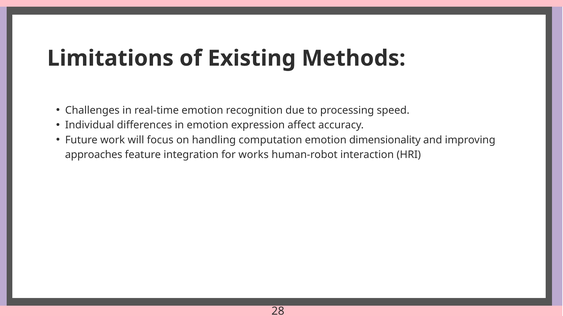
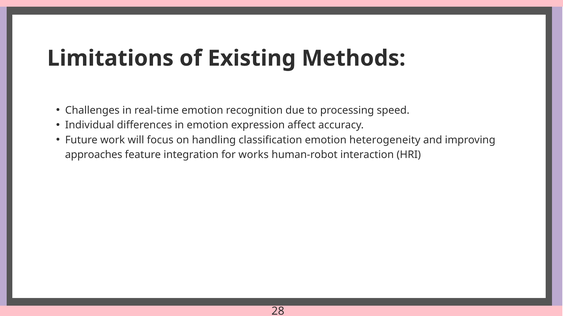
computation: computation -> classification
dimensionality: dimensionality -> heterogeneity
